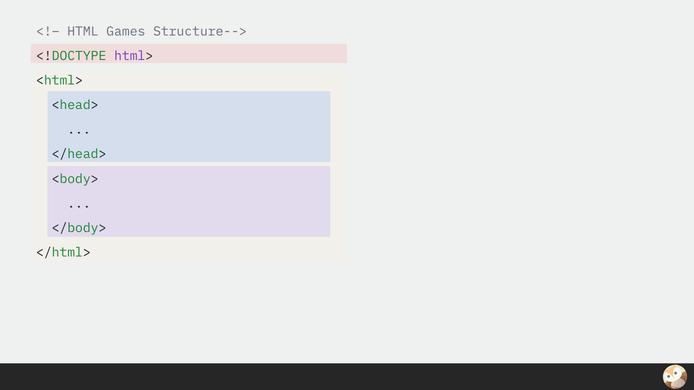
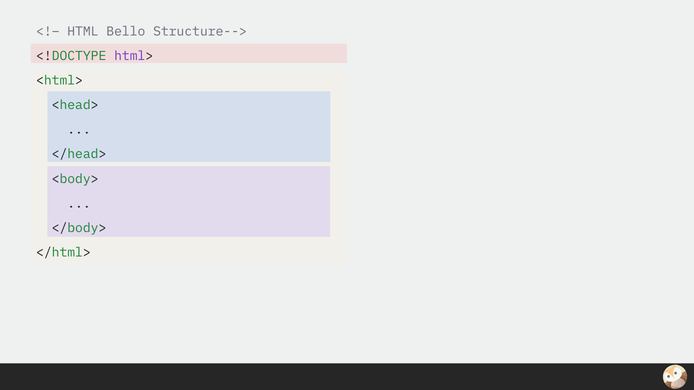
Games: Games -> Bello
